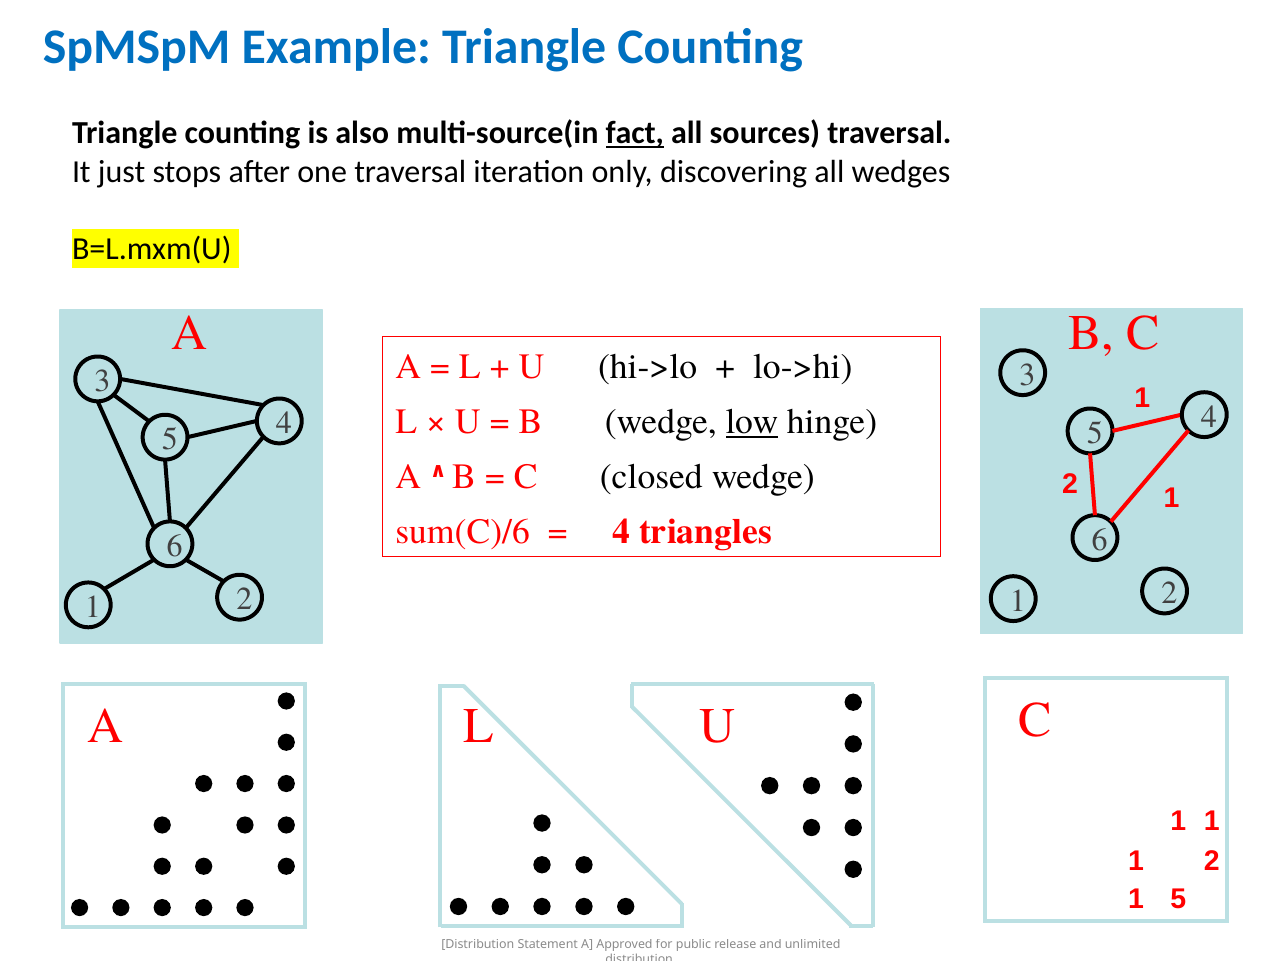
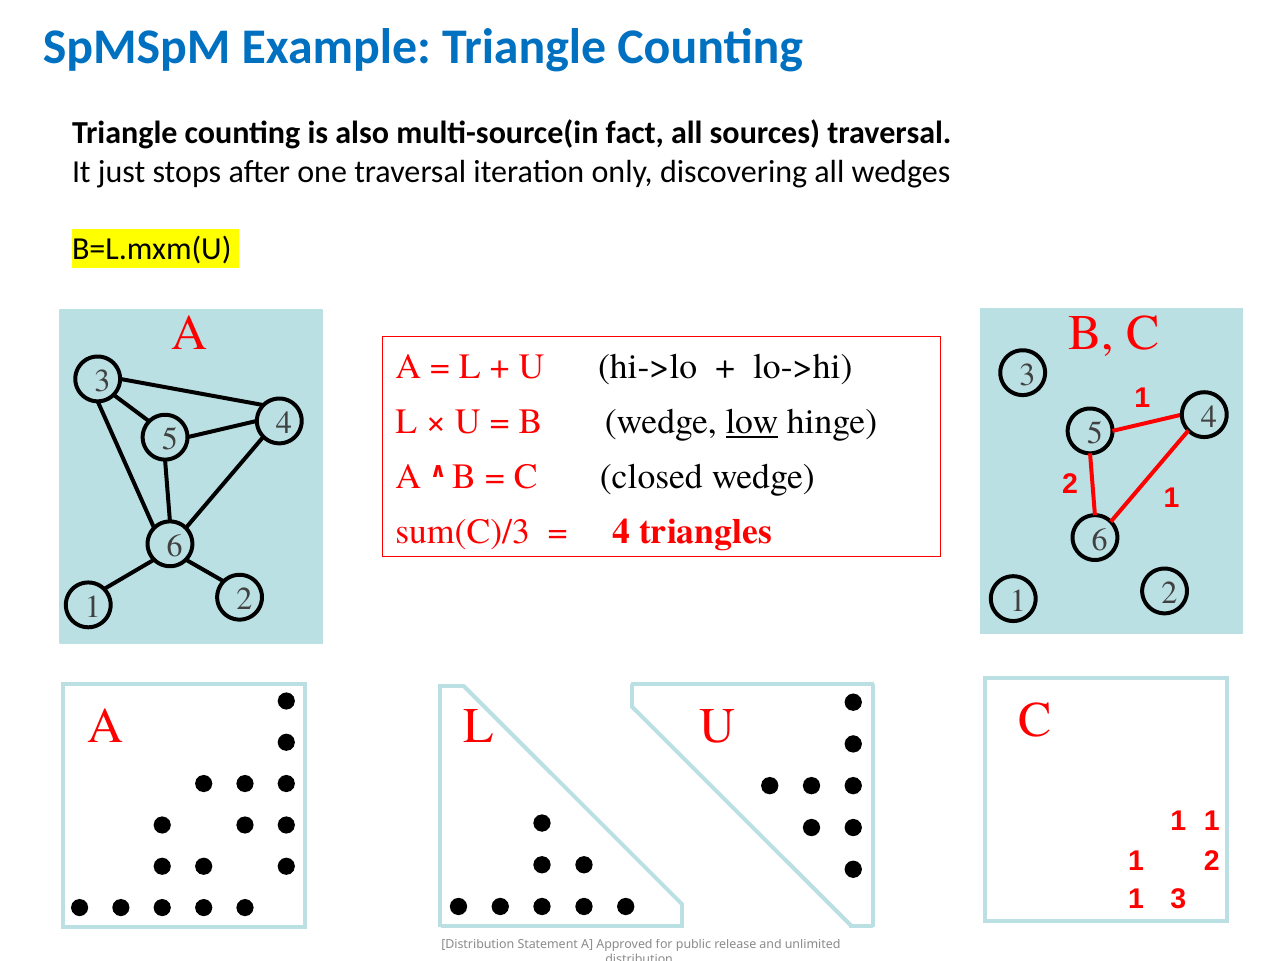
fact underline: present -> none
sum(C)/6: sum(C)/6 -> sum(C)/3
1 5: 5 -> 3
